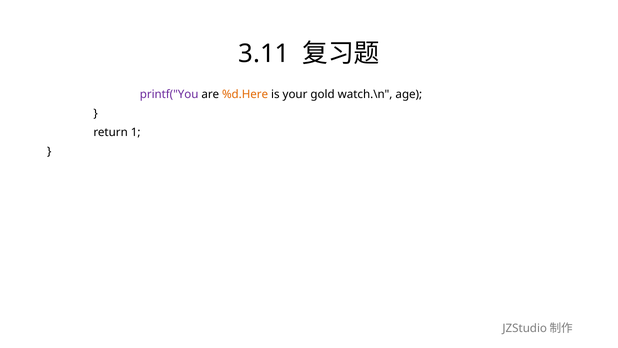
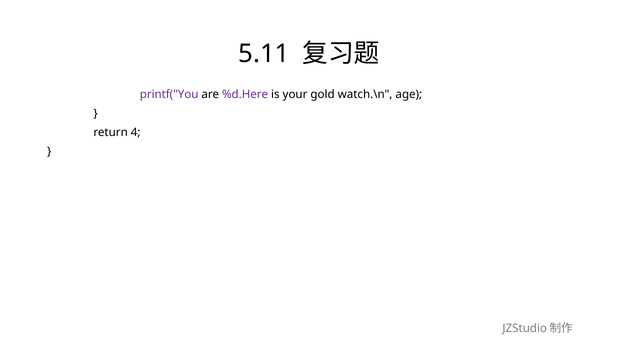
3.11: 3.11 -> 5.11
%d.Here colour: orange -> purple
1: 1 -> 4
